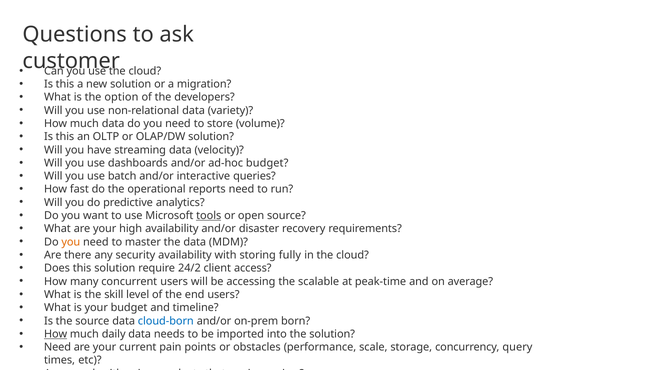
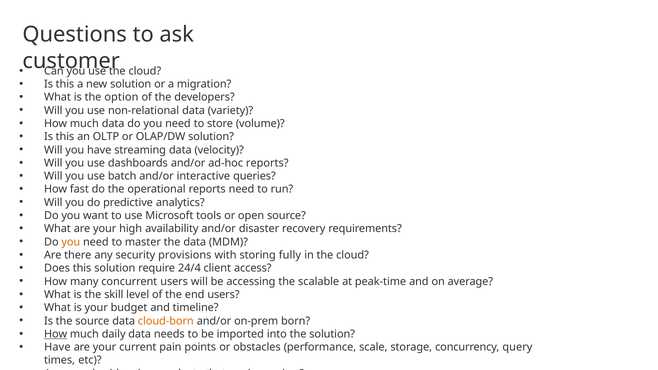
ad-hoc budget: budget -> reports
tools underline: present -> none
security availability: availability -> provisions
24/2: 24/2 -> 24/4
cloud-born colour: blue -> orange
Need at (58, 347): Need -> Have
